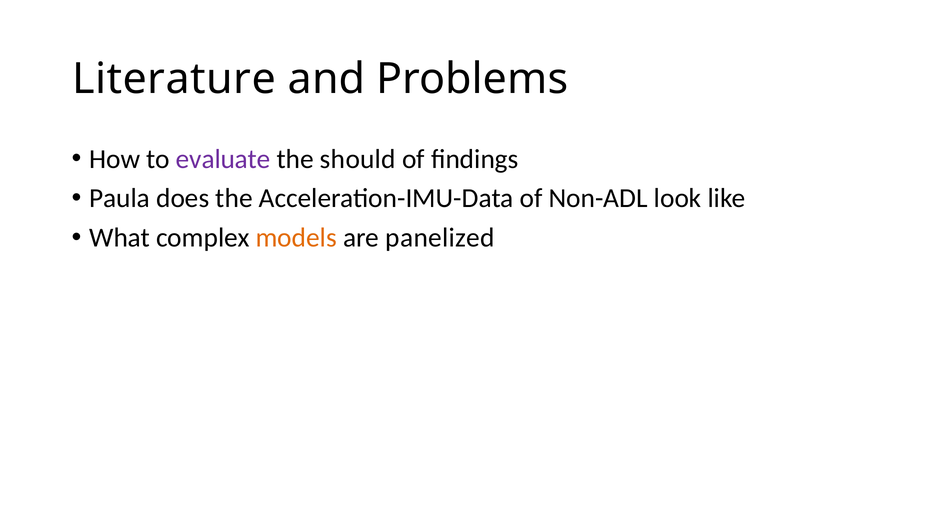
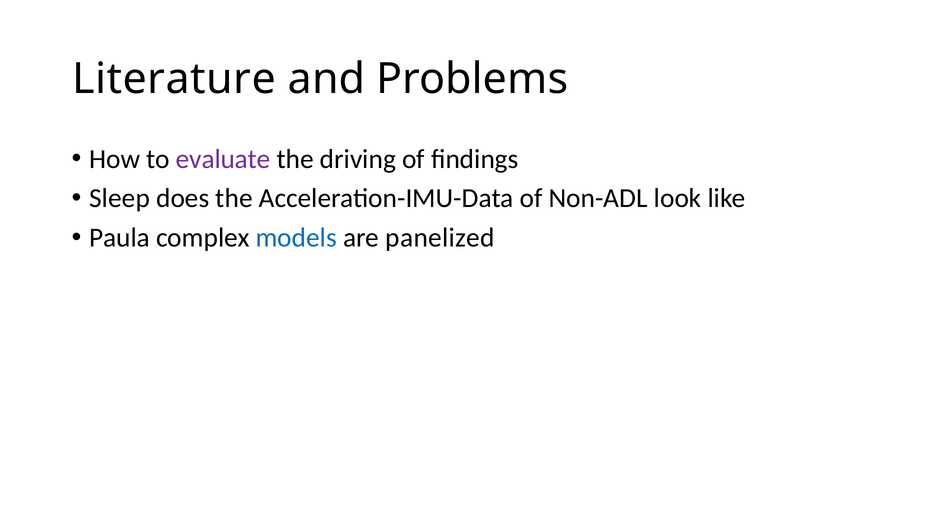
should: should -> driving
Paula: Paula -> Sleep
What: What -> Paula
models colour: orange -> blue
